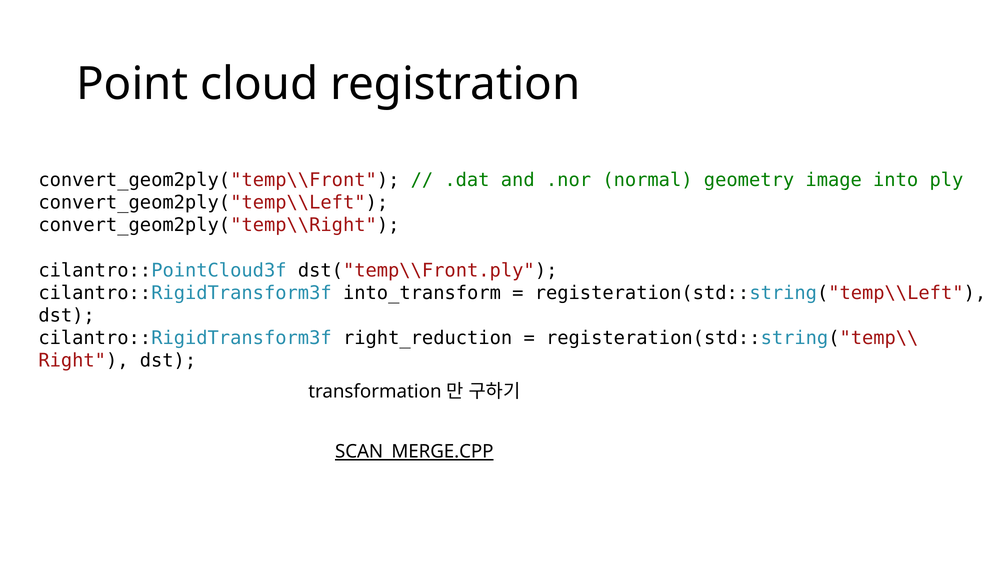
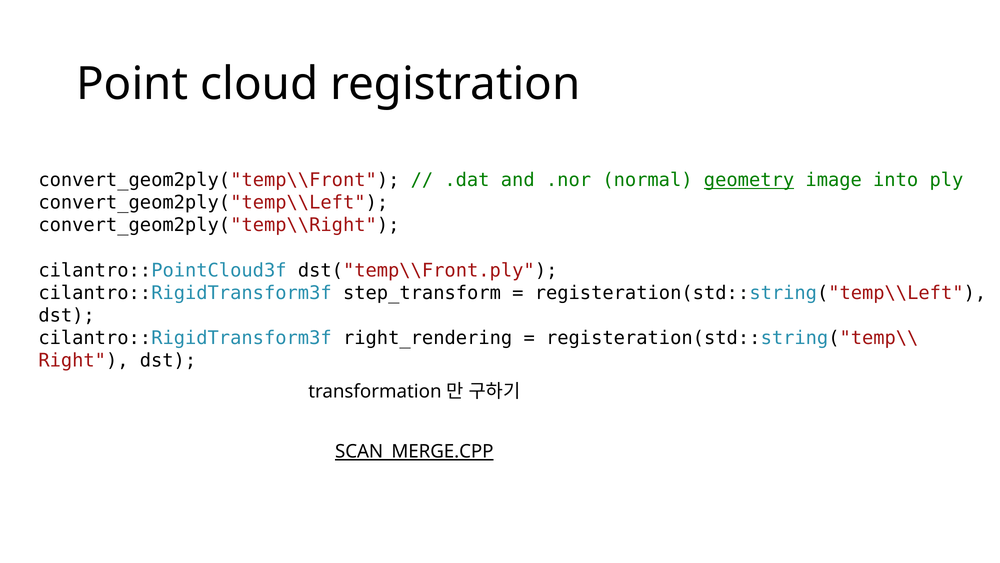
geometry underline: none -> present
into_transform: into_transform -> step_transform
right_reduction: right_reduction -> right_rendering
